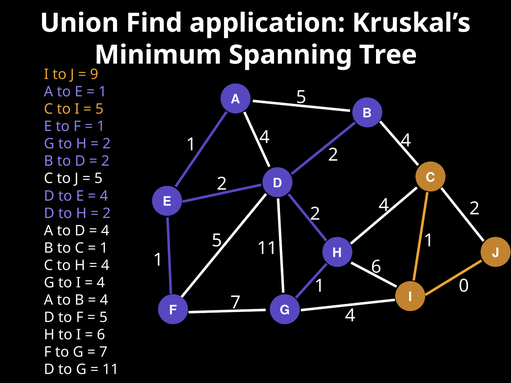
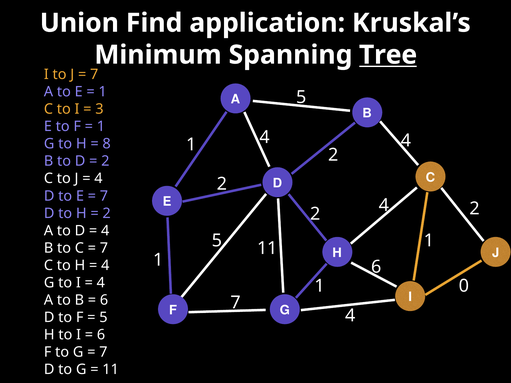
Tree underline: none -> present
9 at (94, 74): 9 -> 7
5 at (99, 109): 5 -> 3
2 at (107, 144): 2 -> 8
5 at (98, 179): 5 -> 4
4 at (104, 196): 4 -> 7
1 at (104, 248): 1 -> 7
4 at (104, 300): 4 -> 6
